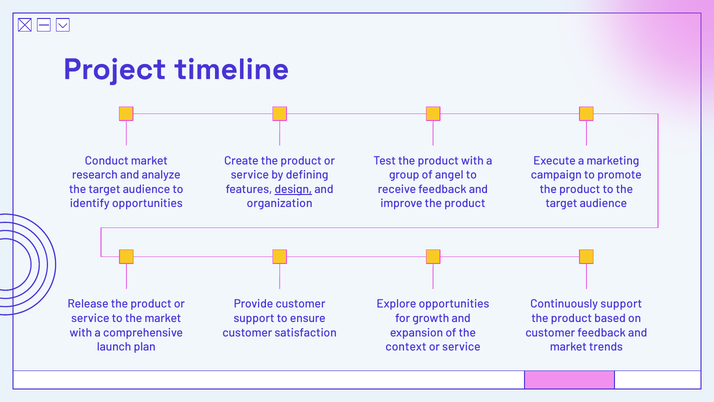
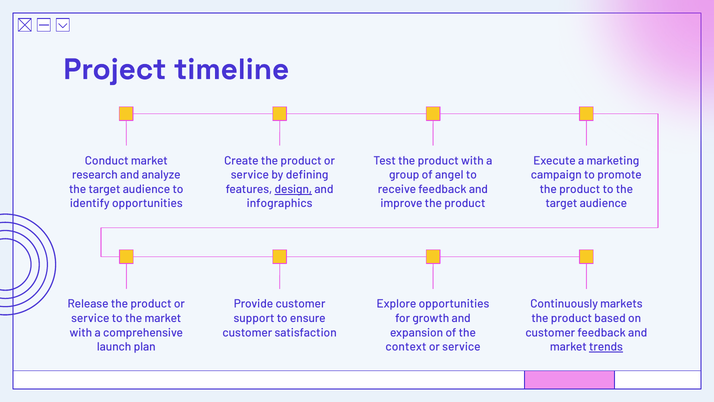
organization: organization -> infographics
Continuously support: support -> markets
trends underline: none -> present
